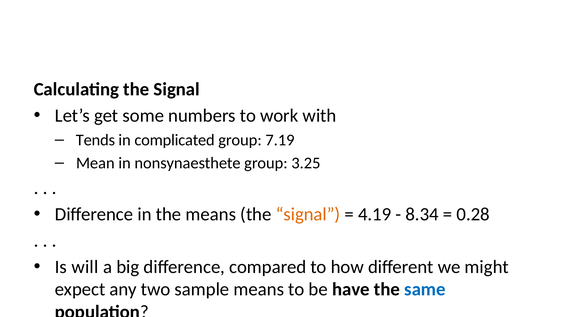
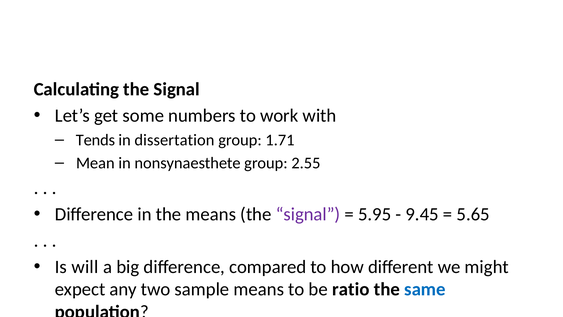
complicated: complicated -> dissertation
7.19: 7.19 -> 1.71
3.25: 3.25 -> 2.55
signal at (308, 214) colour: orange -> purple
4.19: 4.19 -> 5.95
8.34: 8.34 -> 9.45
0.28: 0.28 -> 5.65
be have: have -> ratio
